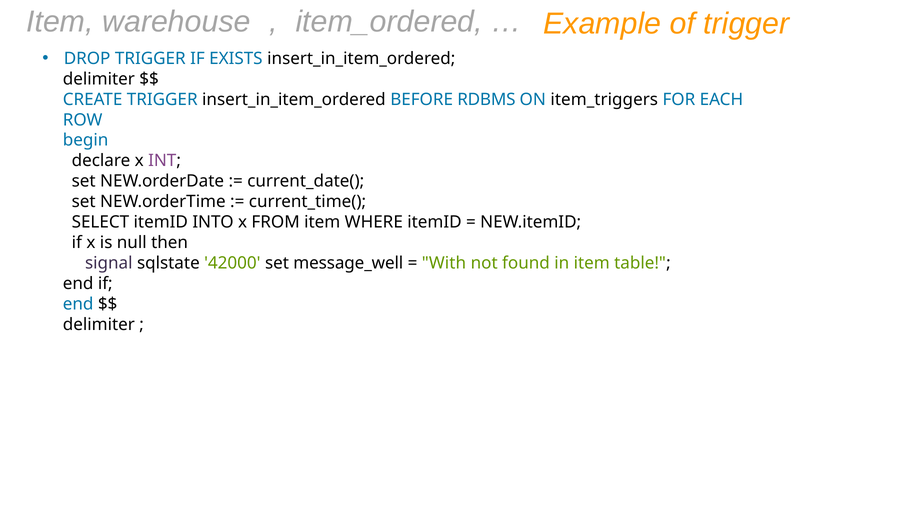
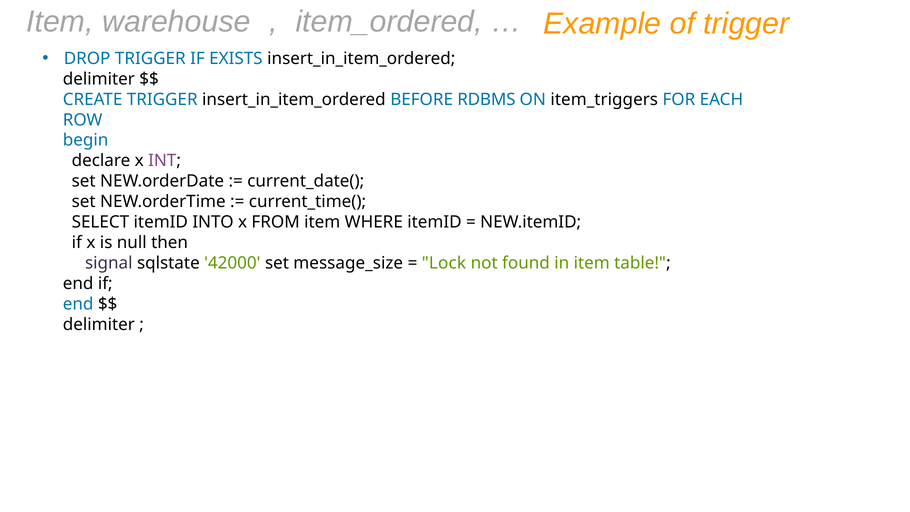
message_well: message_well -> message_size
With: With -> Lock
